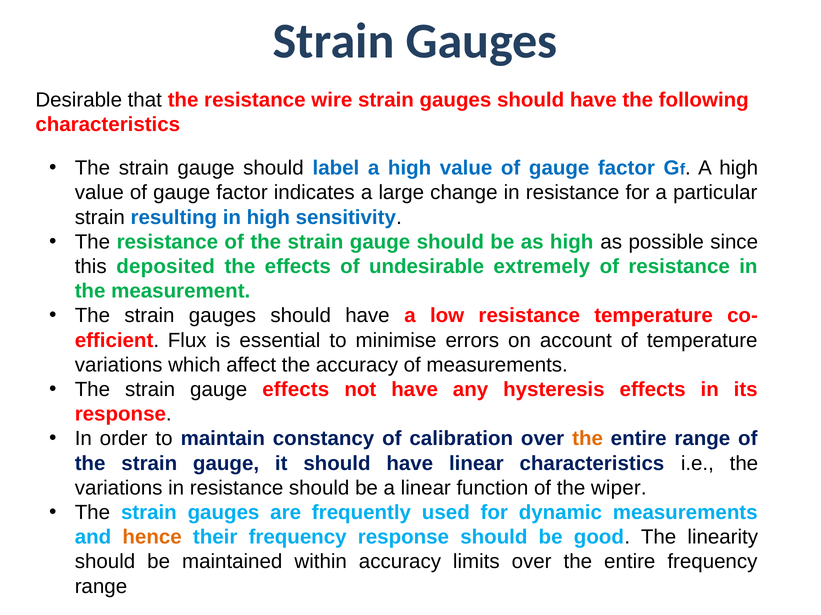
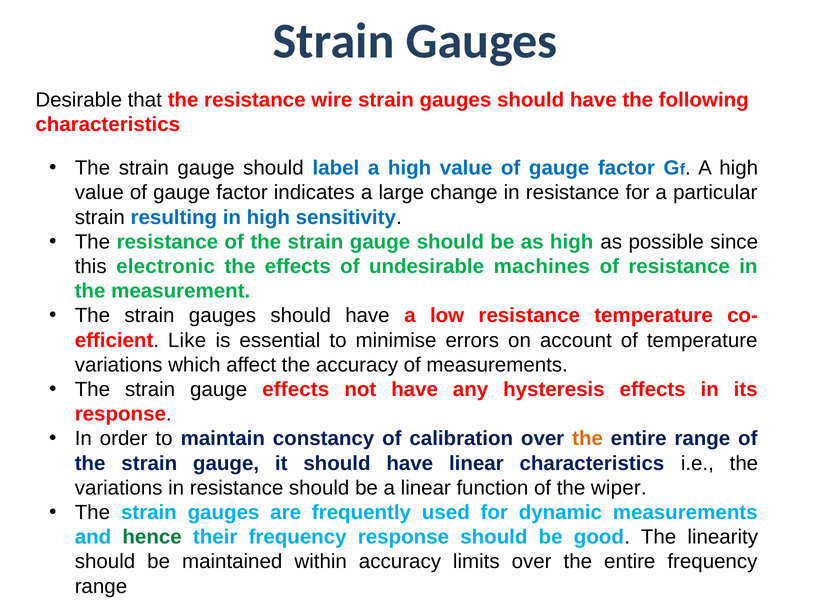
deposited: deposited -> electronic
extremely: extremely -> machines
Flux: Flux -> Like
hence colour: orange -> green
